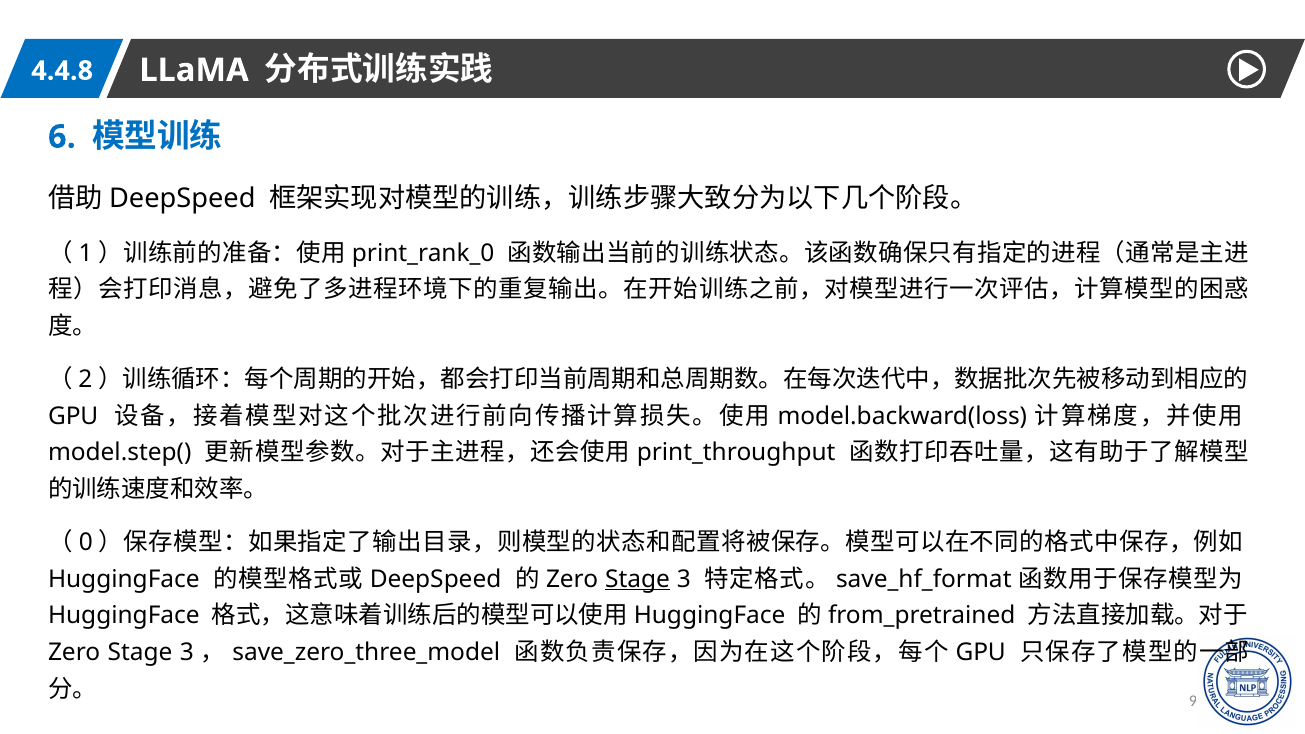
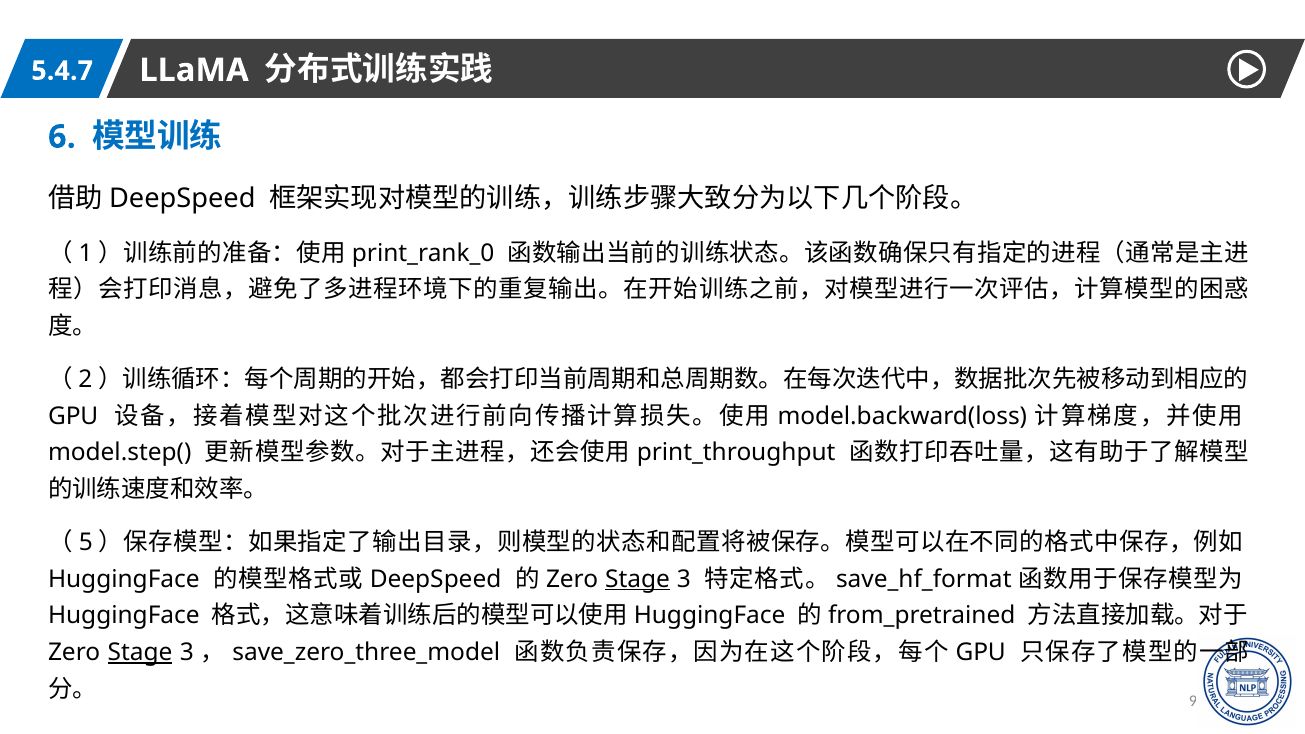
4.4.8: 4.4.8 -> 5.4.7
0: 0 -> 5
Stage at (140, 652) underline: none -> present
